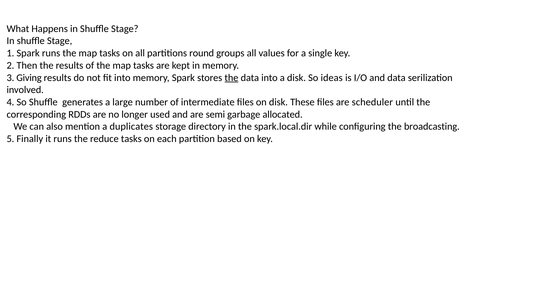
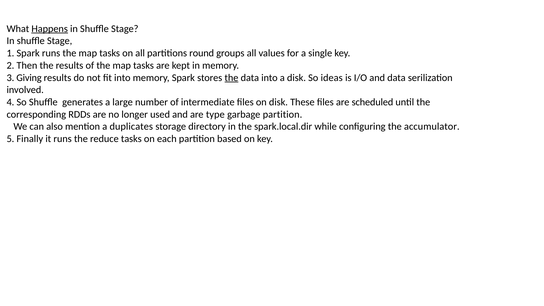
Happens underline: none -> present
scheduler: scheduler -> scheduled
semi: semi -> type
garbage allocated: allocated -> partition
broadcasting: broadcasting -> accumulator
